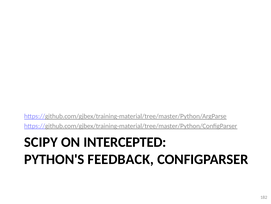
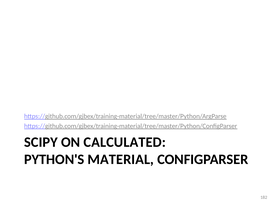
INTERCEPTED: INTERCEPTED -> CALCULATED
FEEDBACK: FEEDBACK -> MATERIAL
